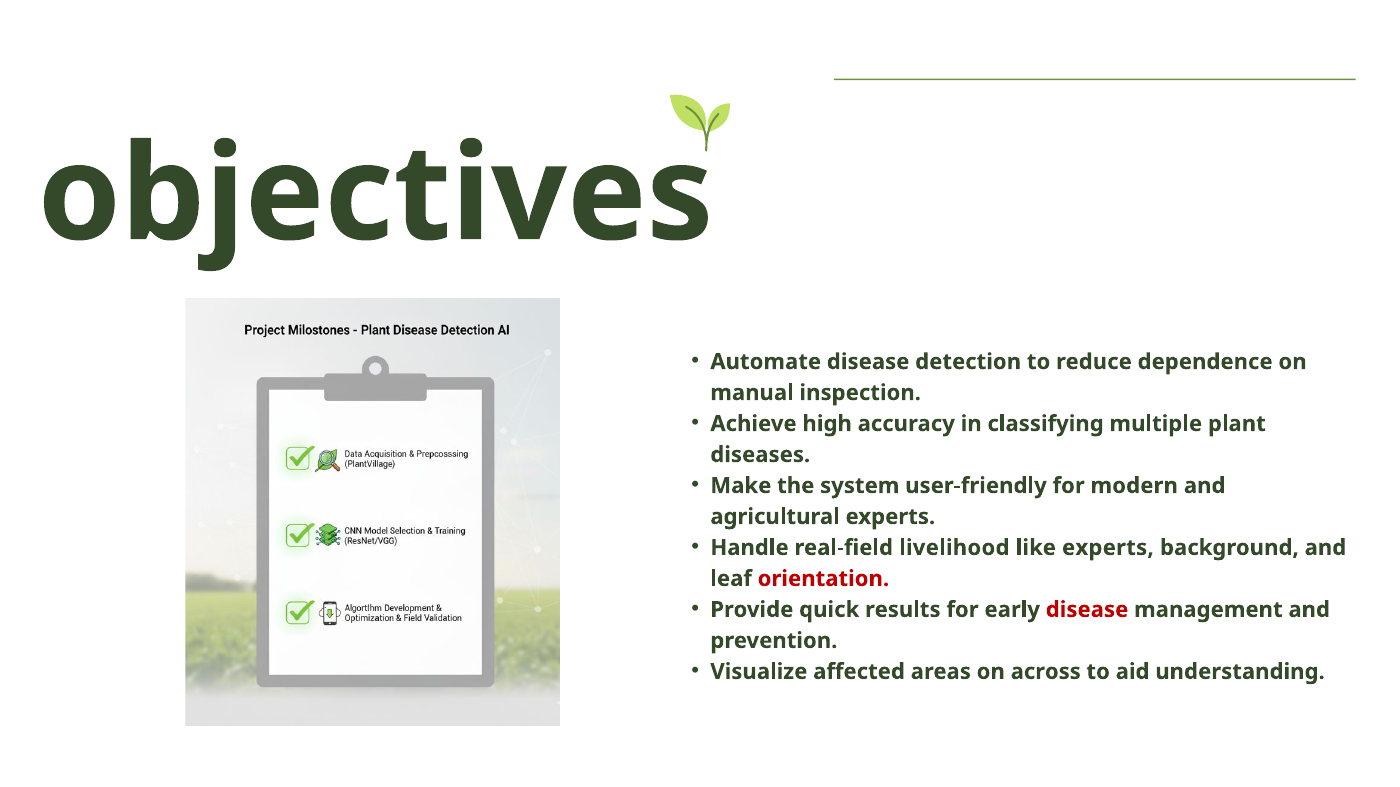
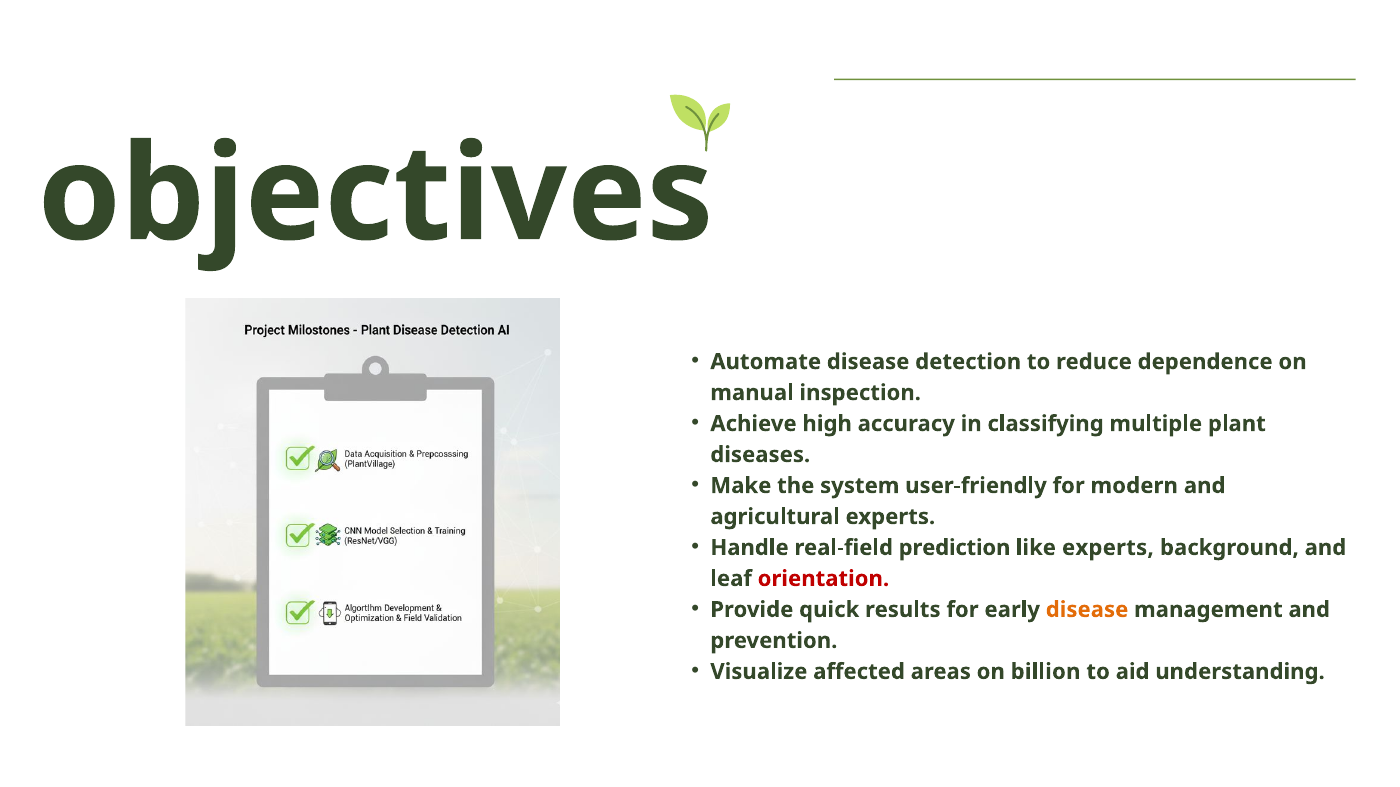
livelihood: livelihood -> prediction
disease at (1087, 610) colour: red -> orange
across: across -> billion
